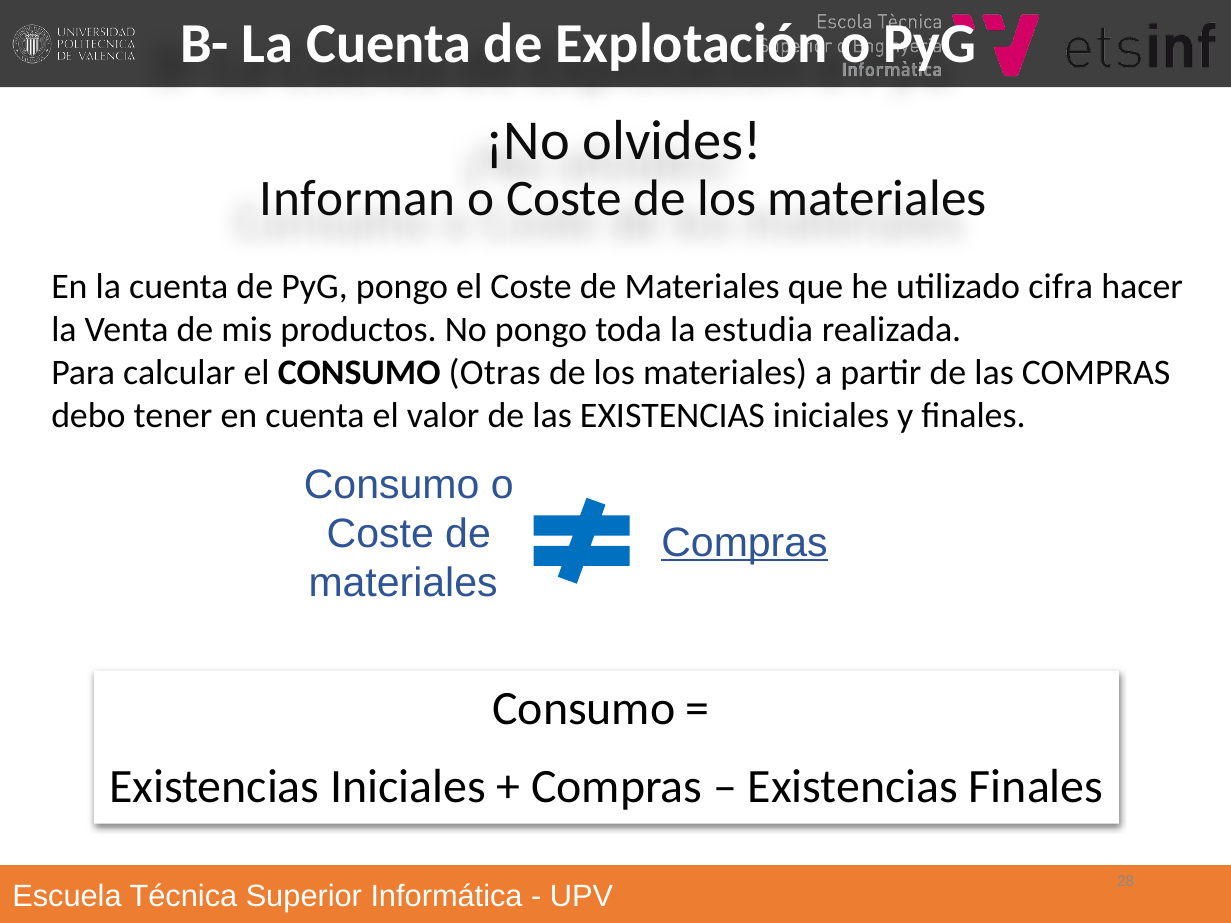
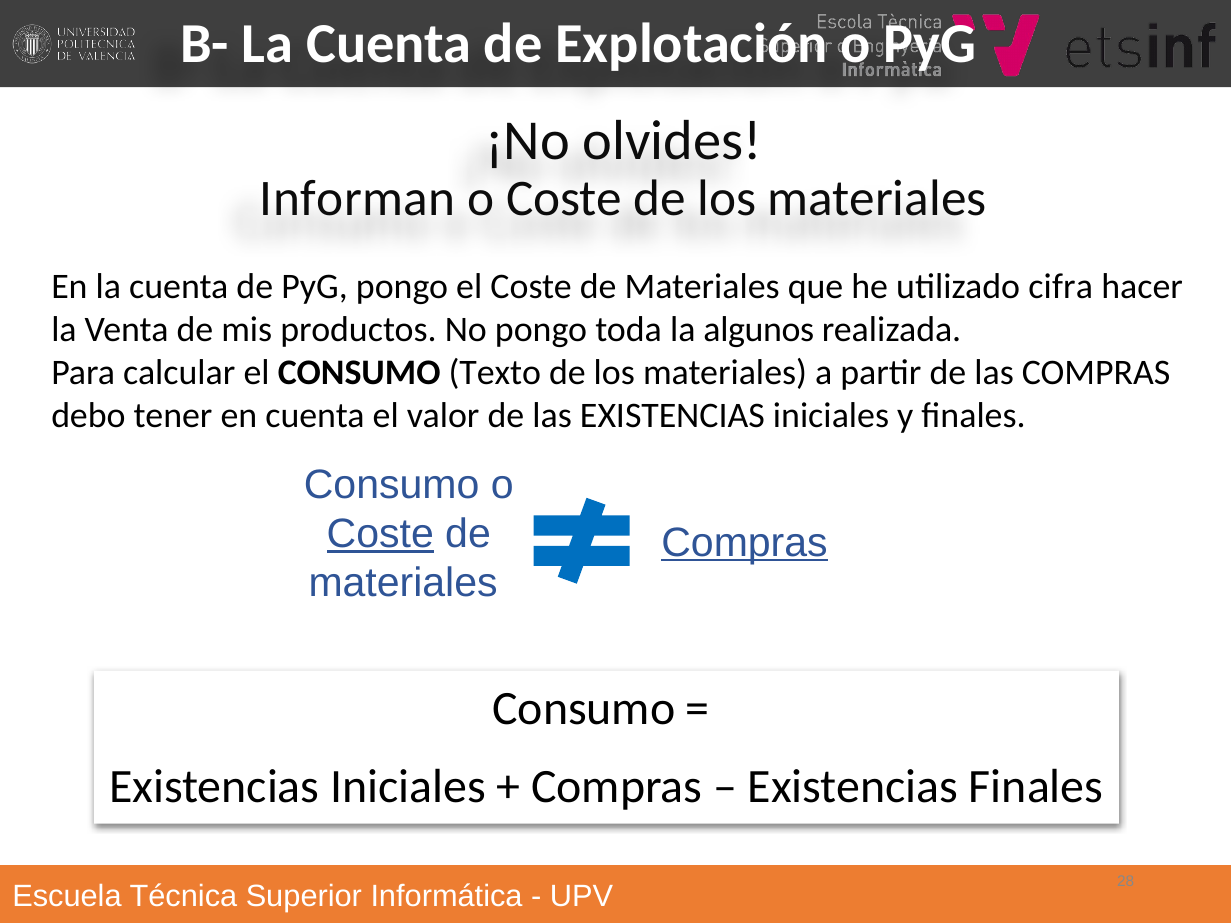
estudia: estudia -> algunos
Otras: Otras -> Texto
Coste at (380, 534) underline: none -> present
